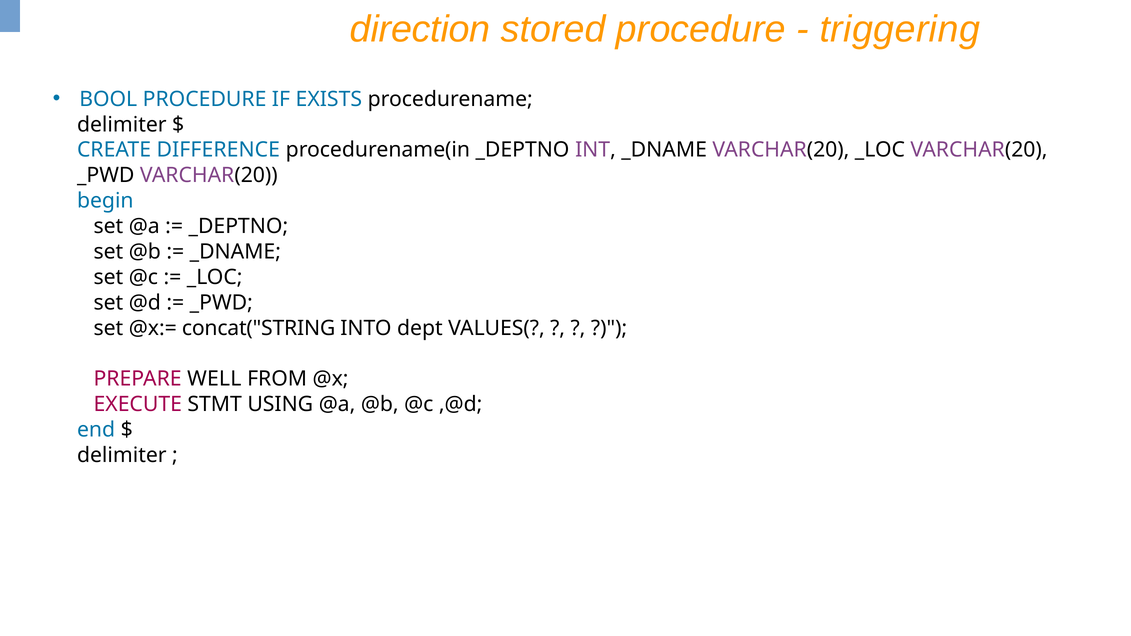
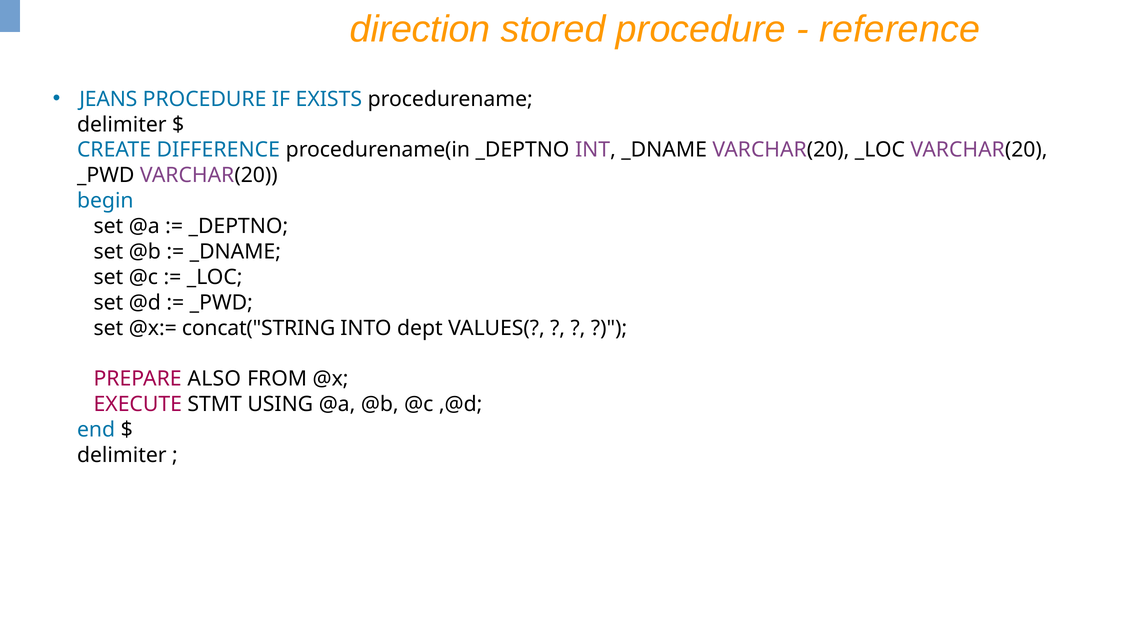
triggering: triggering -> reference
BOOL: BOOL -> JEANS
WELL: WELL -> ALSO
